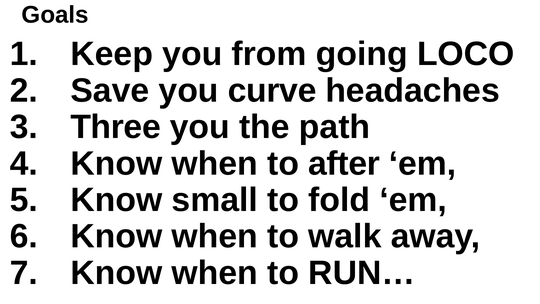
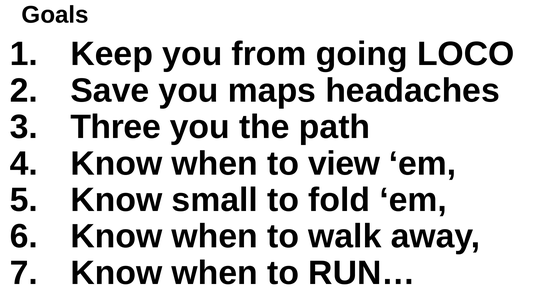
curve: curve -> maps
after: after -> view
